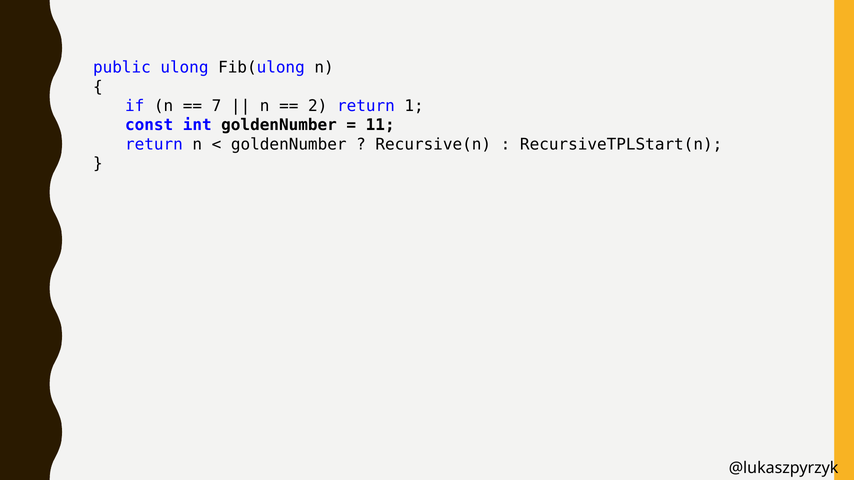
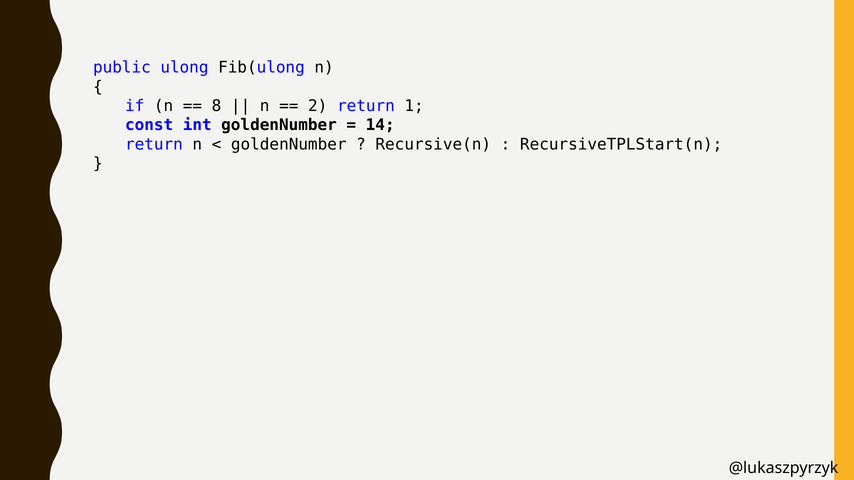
7: 7 -> 8
11: 11 -> 14
